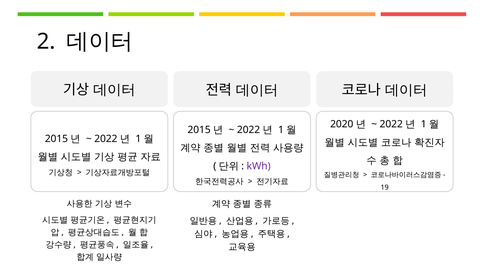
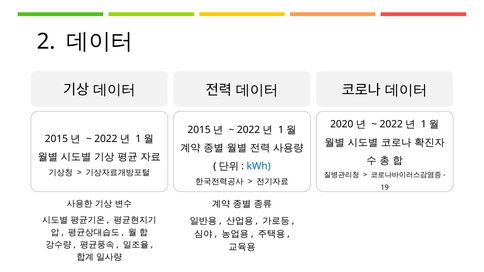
kWh colour: purple -> blue
